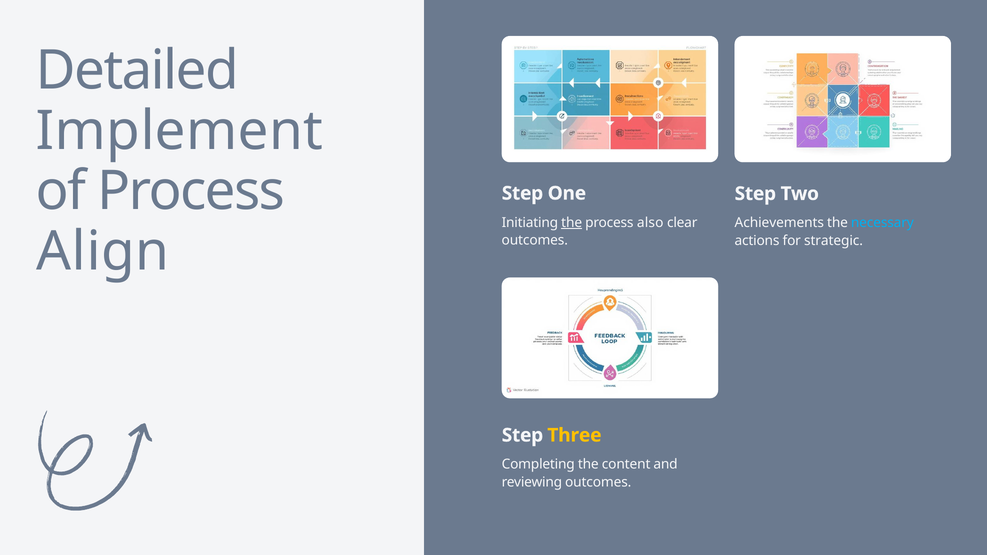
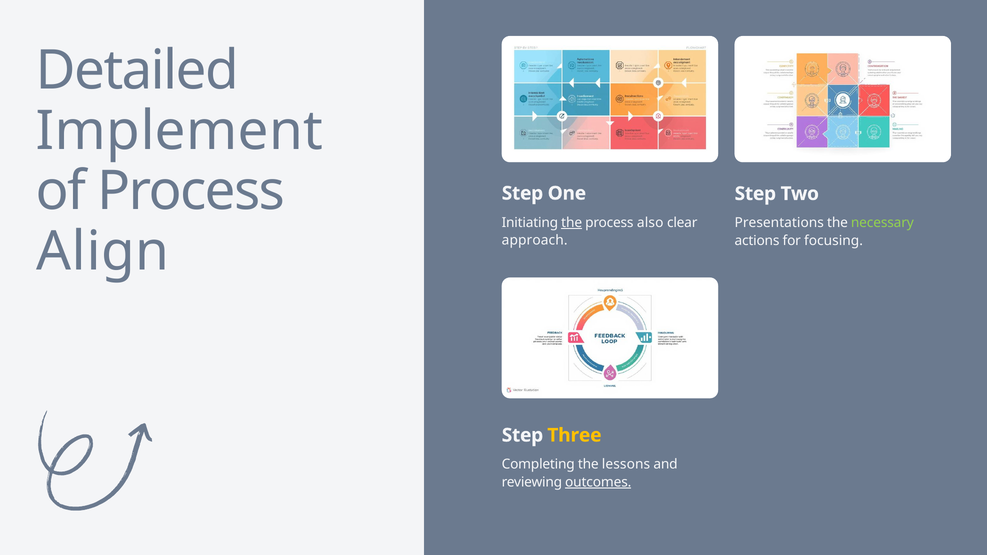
Achievements: Achievements -> Presentations
necessary colour: light blue -> light green
outcomes at (535, 240): outcomes -> approach
strategic: strategic -> focusing
content: content -> lessons
outcomes at (598, 482) underline: none -> present
